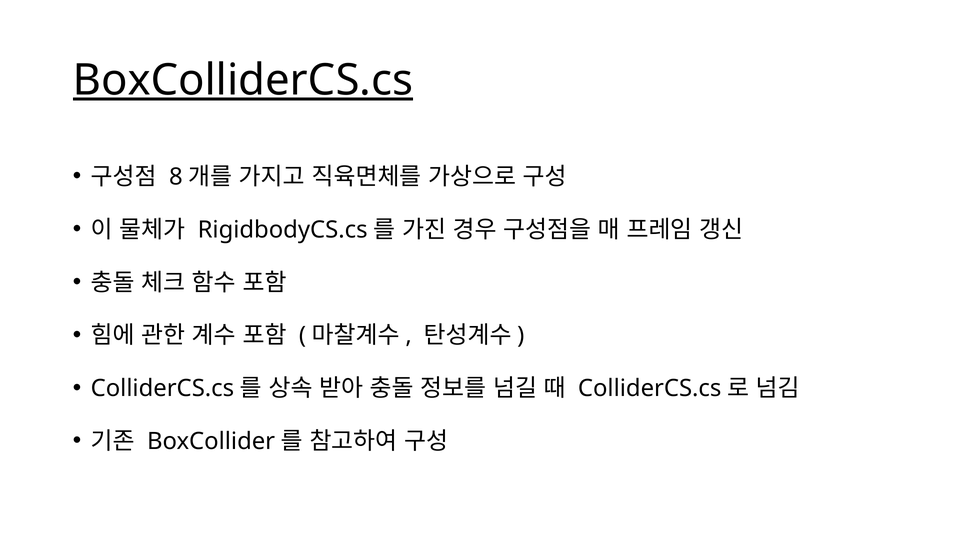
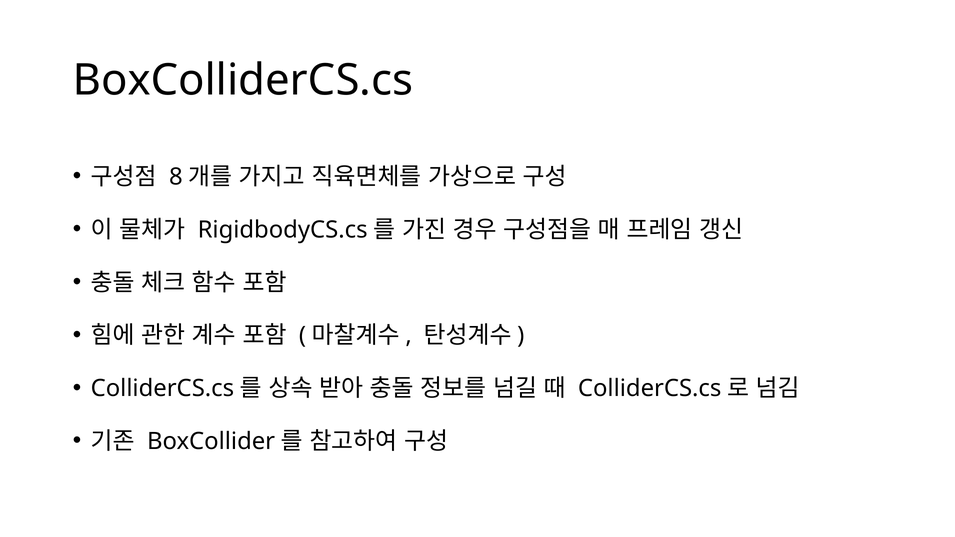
BoxColliderCS.cs underline: present -> none
